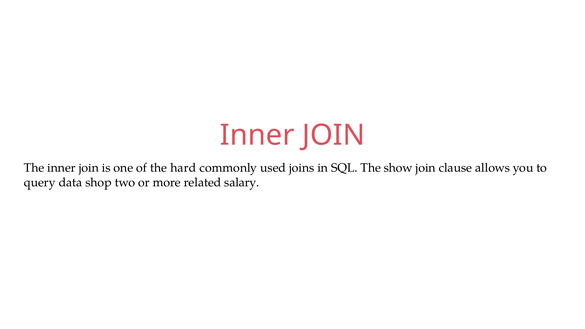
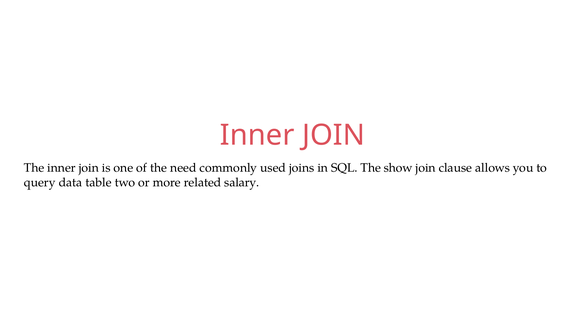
hard: hard -> need
shop: shop -> table
